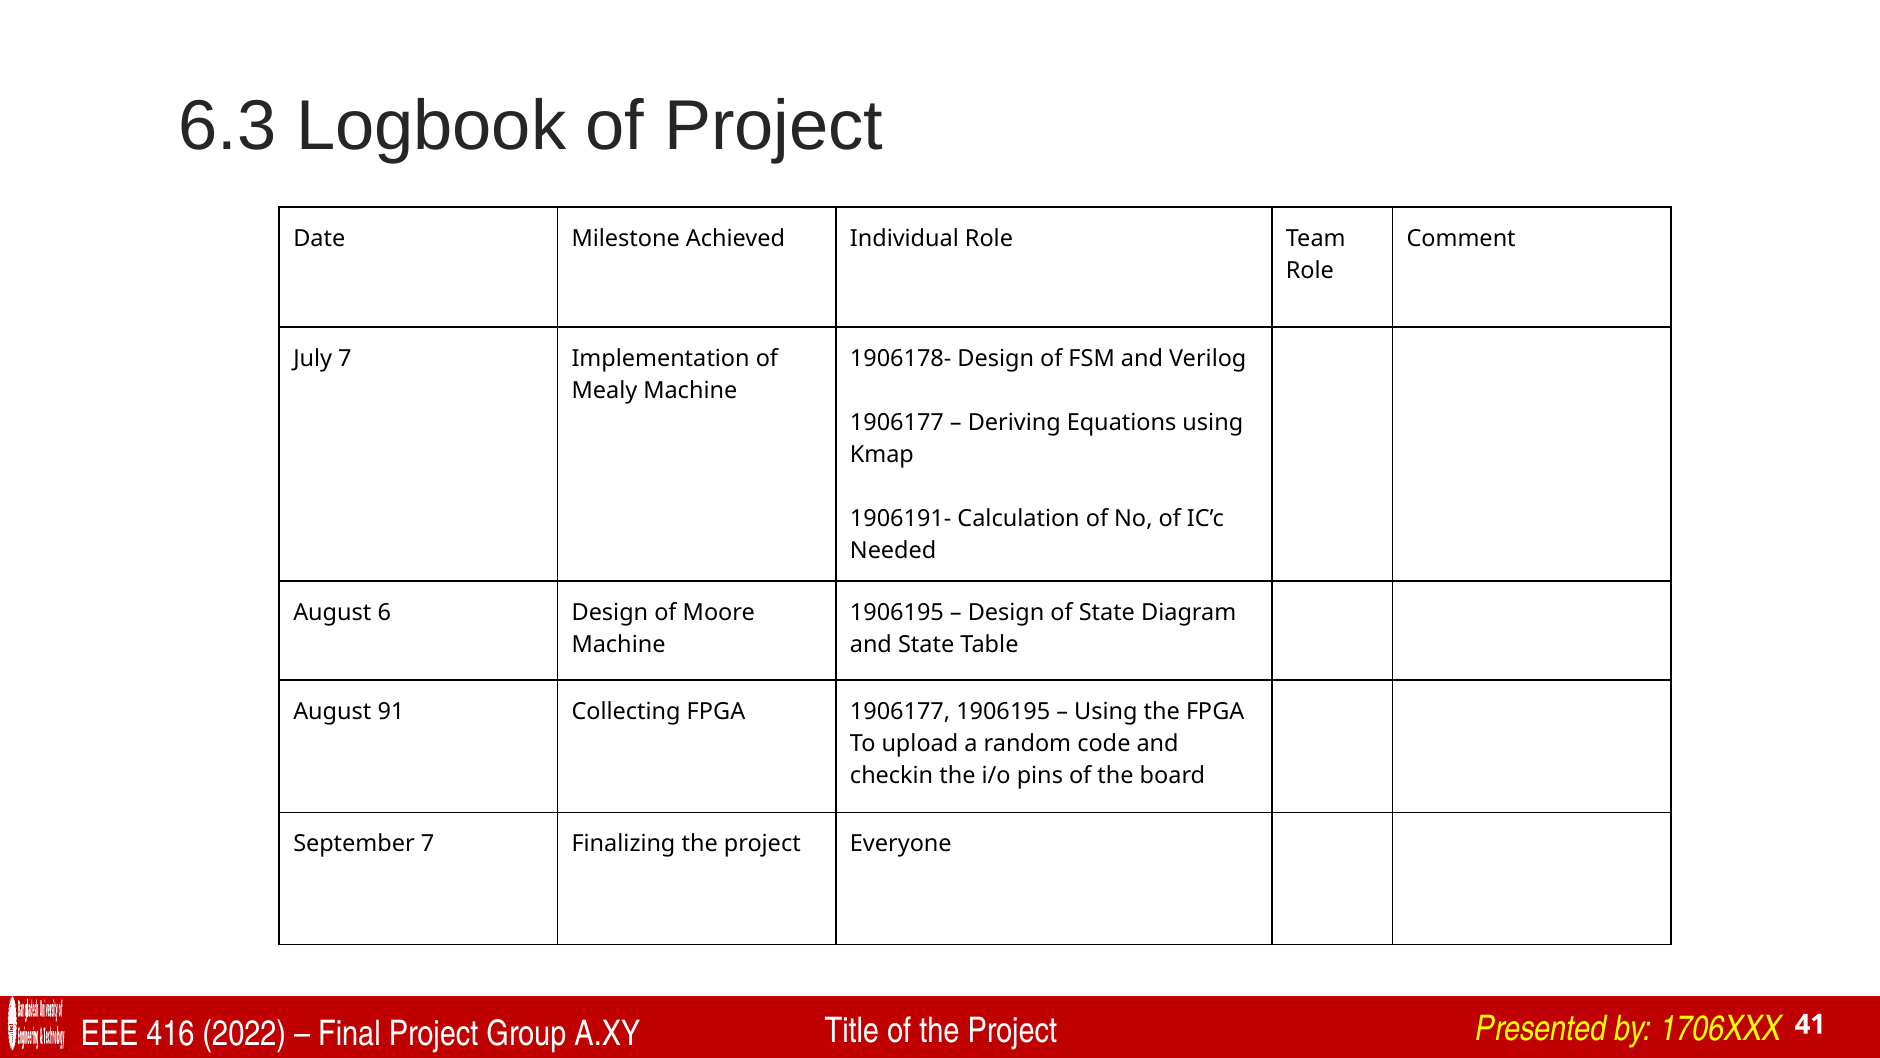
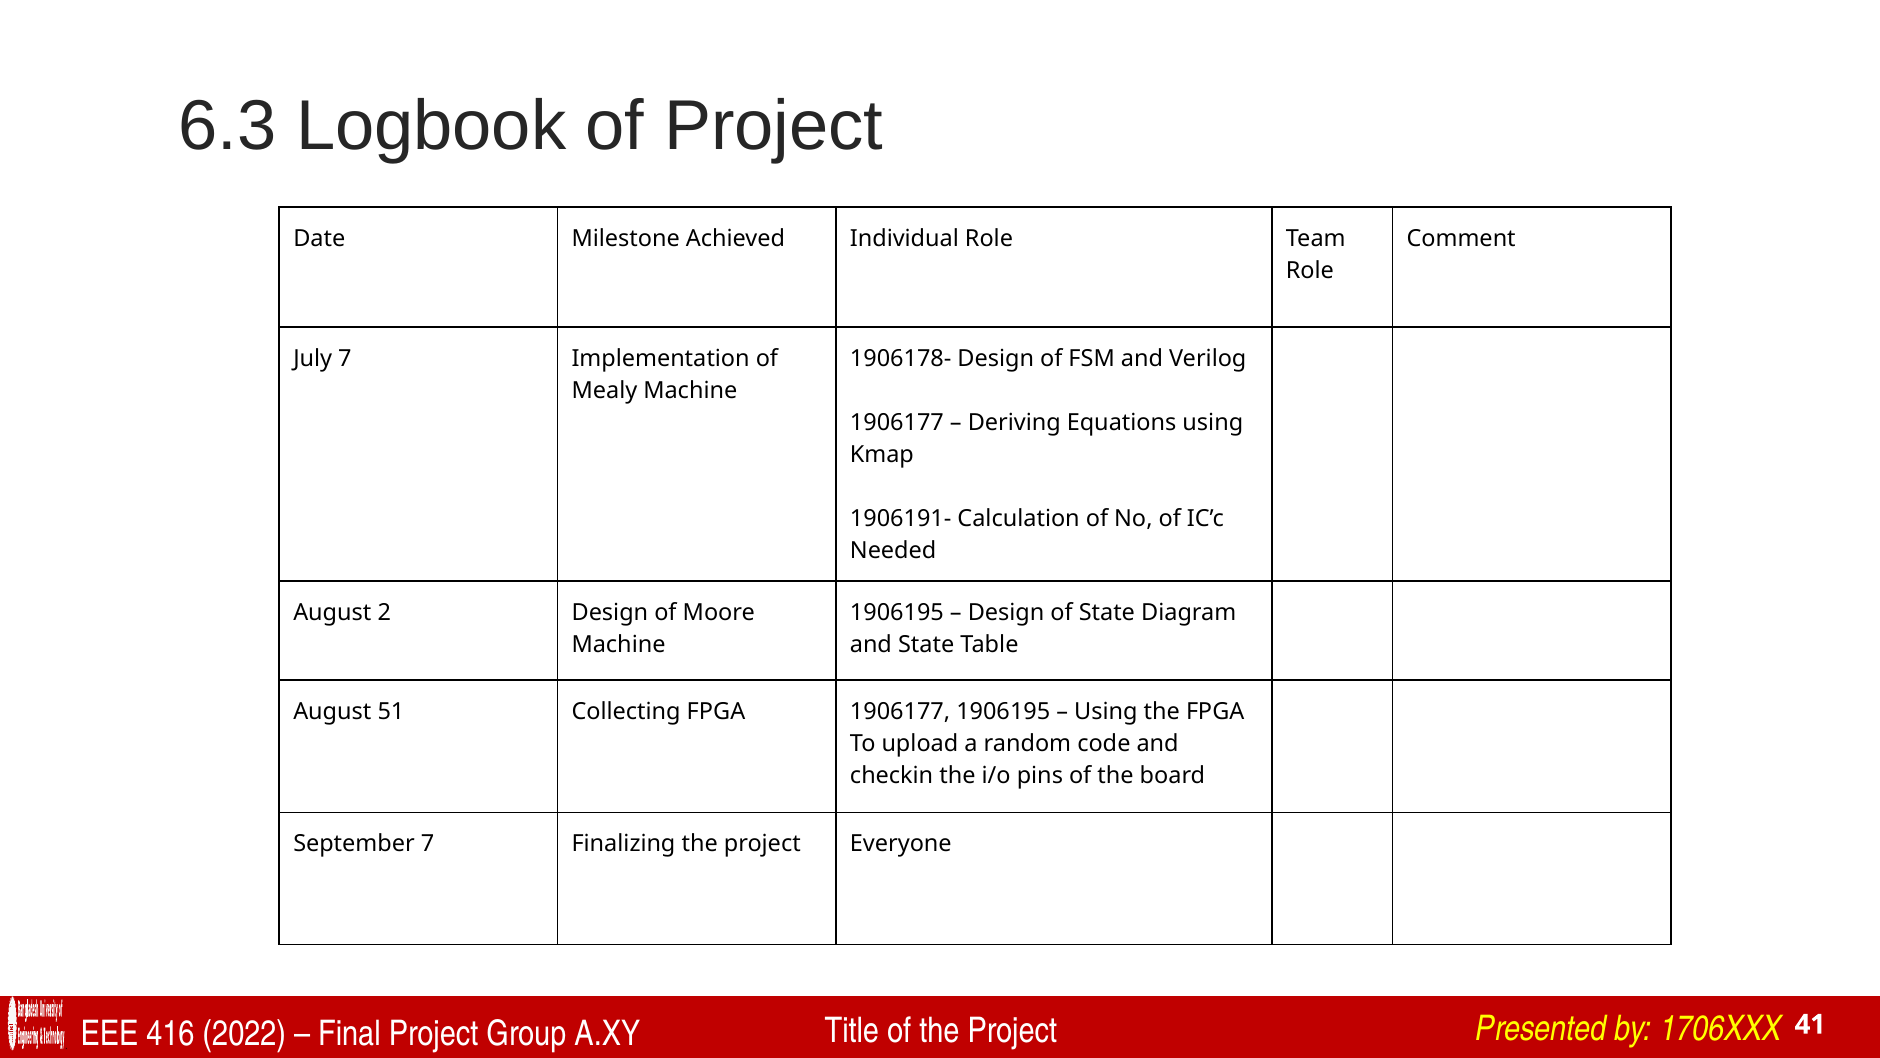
6: 6 -> 2
91: 91 -> 51
